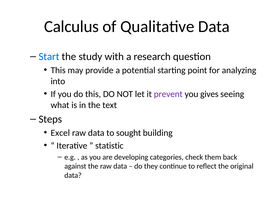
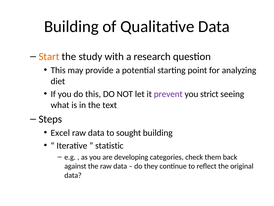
Calculus at (71, 27): Calculus -> Building
Start colour: blue -> orange
into: into -> diet
gives: gives -> strict
